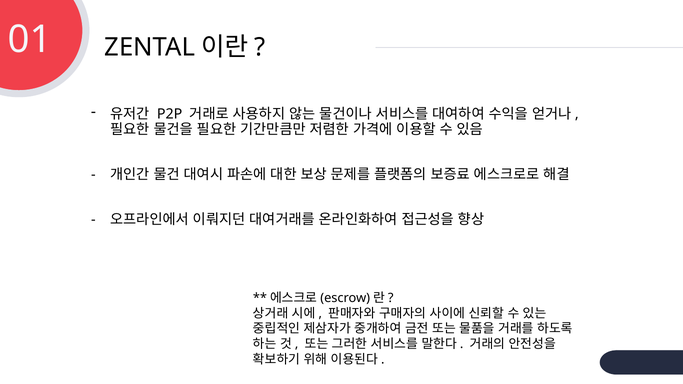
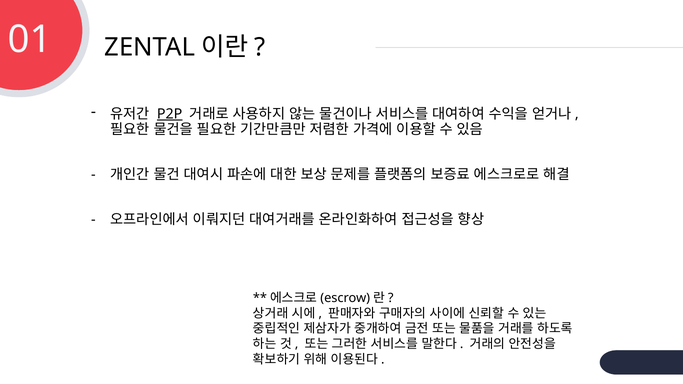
P2P underline: none -> present
